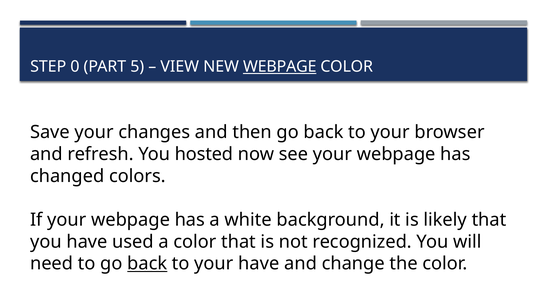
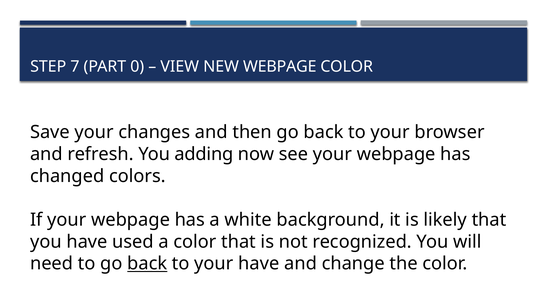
0: 0 -> 7
5: 5 -> 0
WEBPAGE at (280, 66) underline: present -> none
hosted: hosted -> adding
